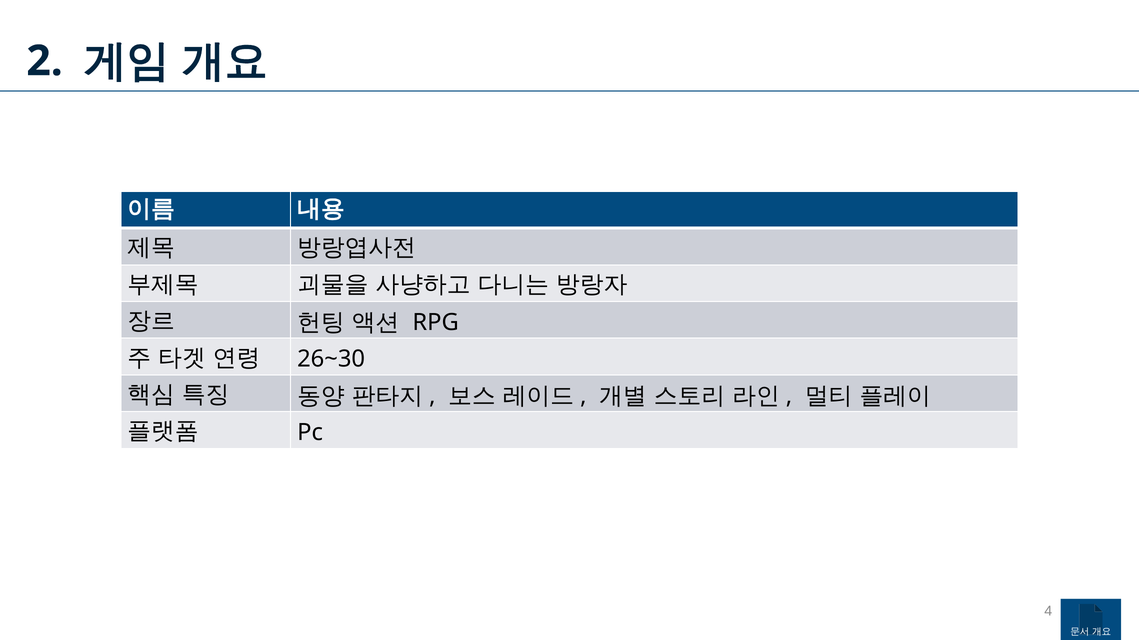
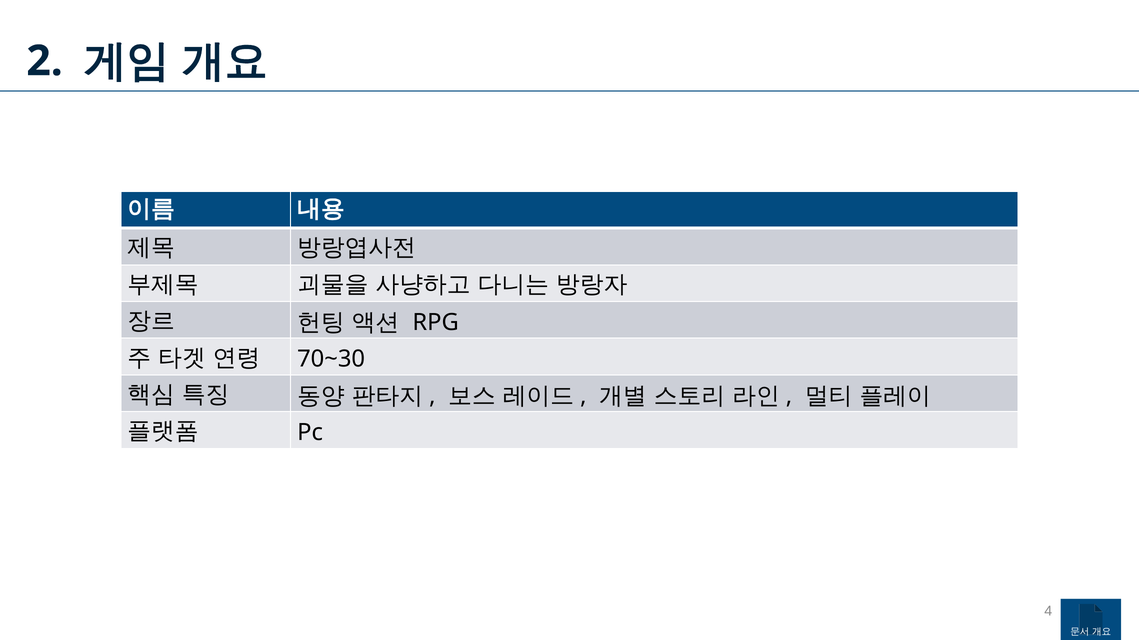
26~30: 26~30 -> 70~30
